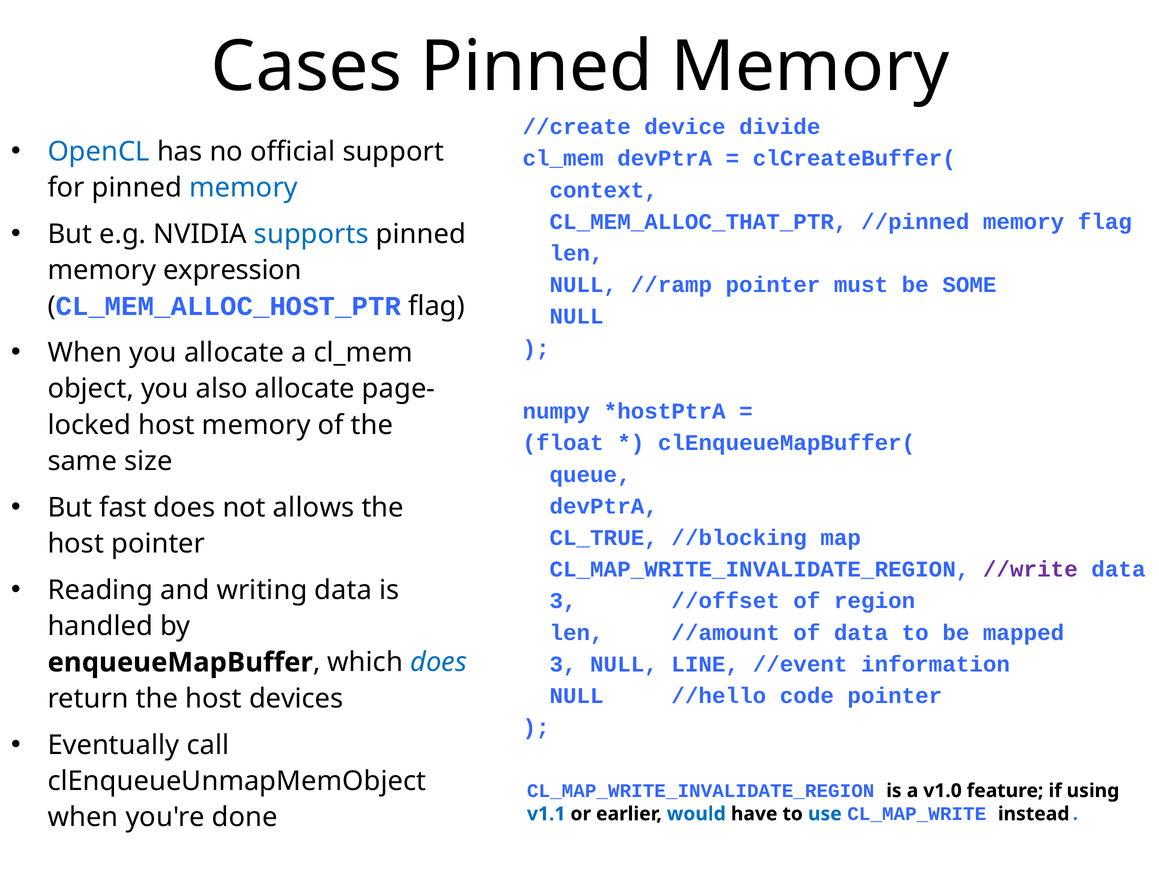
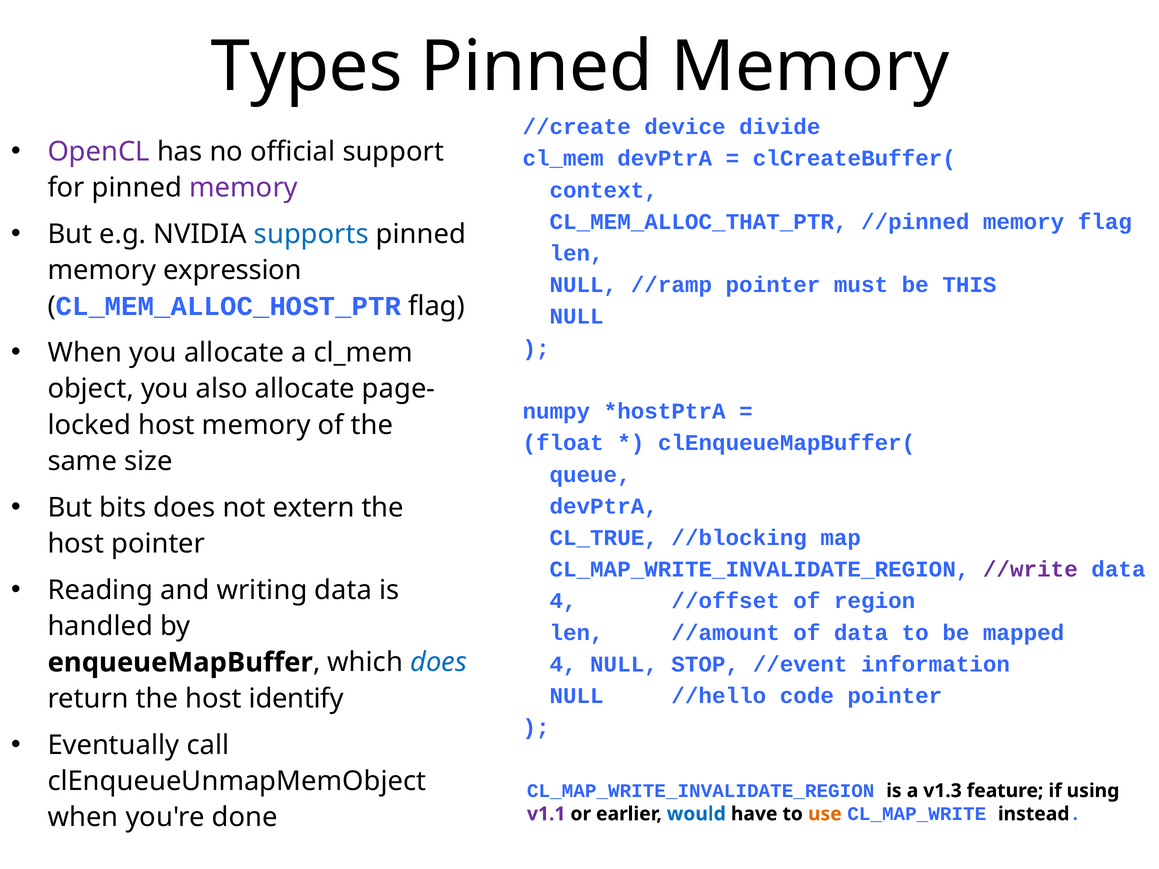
Cases: Cases -> Types
OpenCL colour: blue -> purple
memory at (244, 188) colour: blue -> purple
SOME: SOME -> THIS
fast: fast -> bits
allows: allows -> extern
3 at (563, 601): 3 -> 4
3 at (563, 664): 3 -> 4
LINE: LINE -> STOP
devices: devices -> identify
v1.0: v1.0 -> v1.3
v1.1 colour: blue -> purple
use colour: blue -> orange
